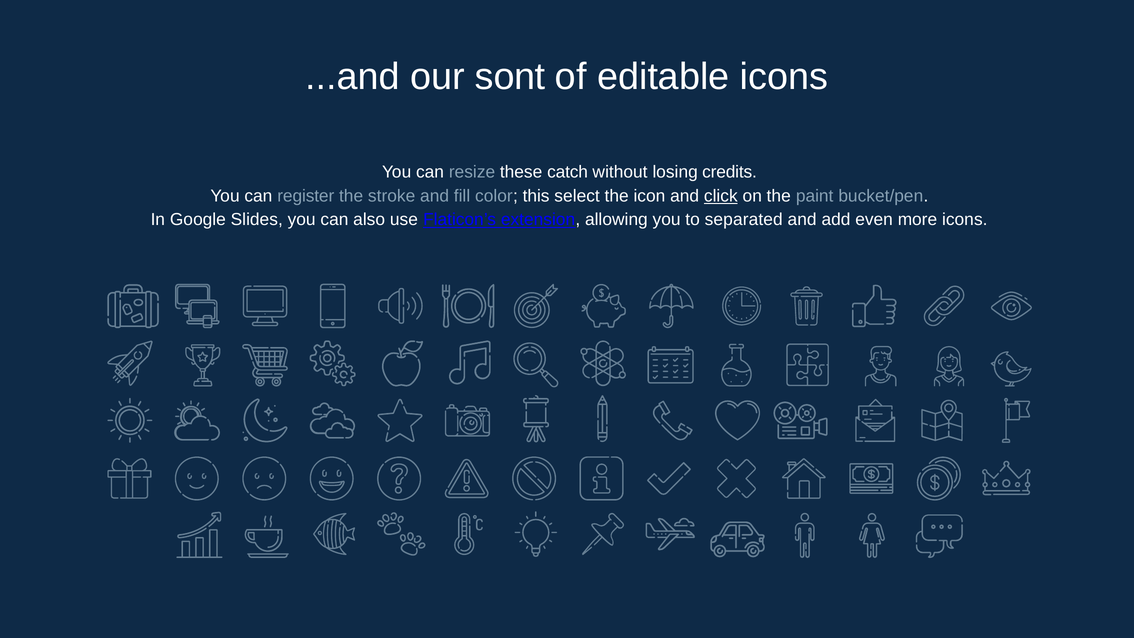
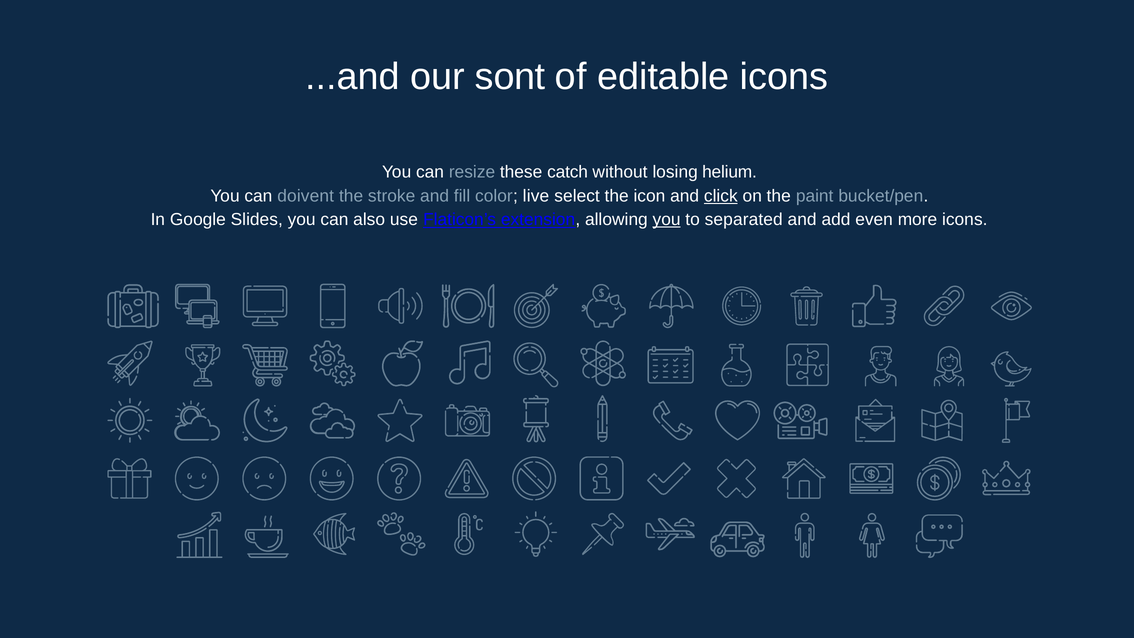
credits: credits -> helium
register: register -> doivent
this: this -> live
you at (667, 220) underline: none -> present
